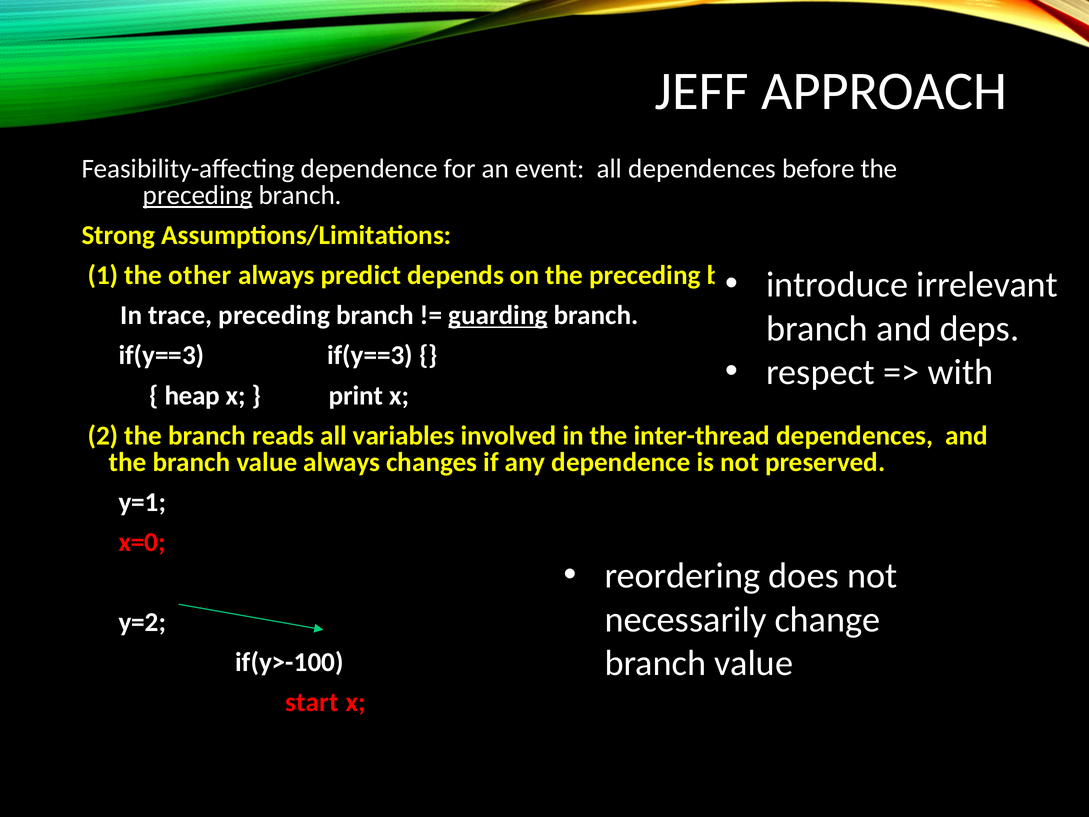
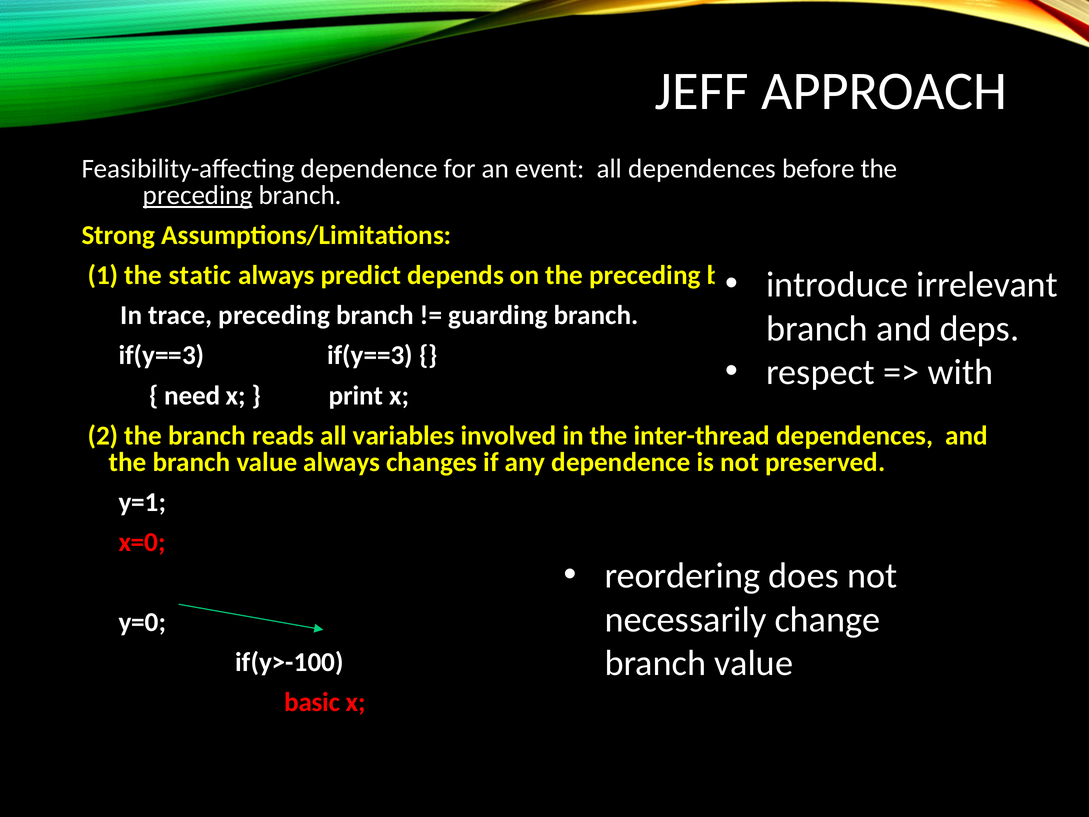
other: other -> static
guarding underline: present -> none
heap: heap -> need
y=2: y=2 -> y=0
start: start -> basic
